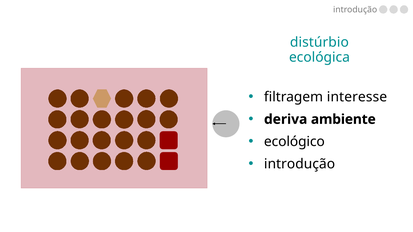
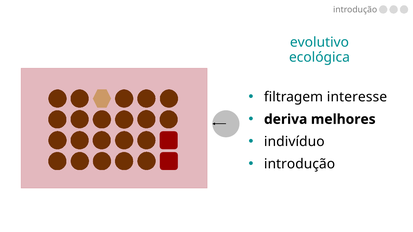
distúrbio: distúrbio -> evolutivo
ambiente: ambiente -> melhores
ecológico: ecológico -> indivíduo
